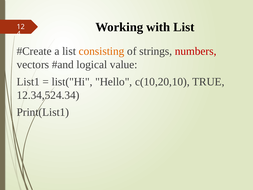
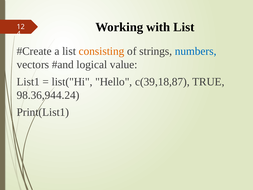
numbers colour: red -> blue
c(10,20,10: c(10,20,10 -> c(39,18,87
12.34,524.34: 12.34,524.34 -> 98.36,944.24
